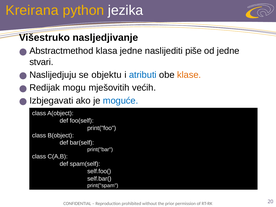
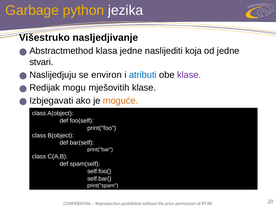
Kreirana: Kreirana -> Garbage
piše: piše -> koja
objektu: objektu -> environ
klase at (189, 75) colour: orange -> purple
mješovitih većih: većih -> klase
moguće colour: blue -> orange
